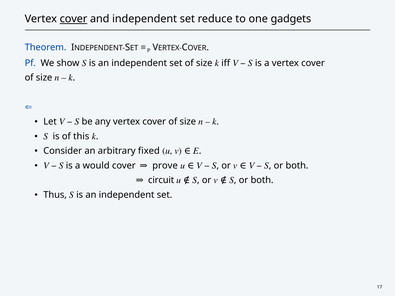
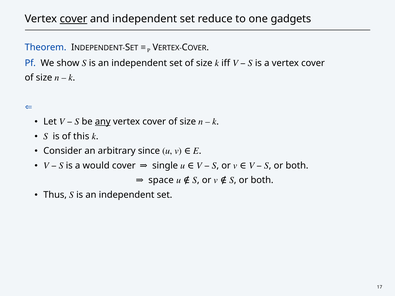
any underline: none -> present
fixed: fixed -> since
prove: prove -> single
circuit: circuit -> space
